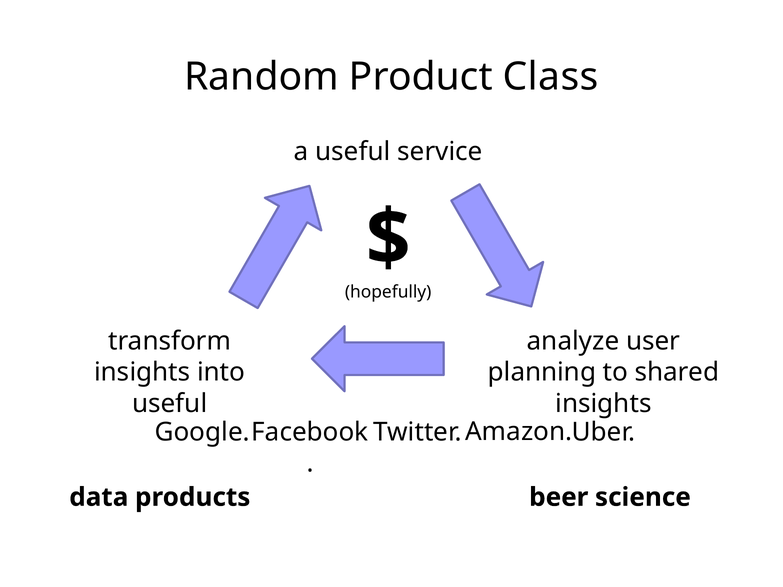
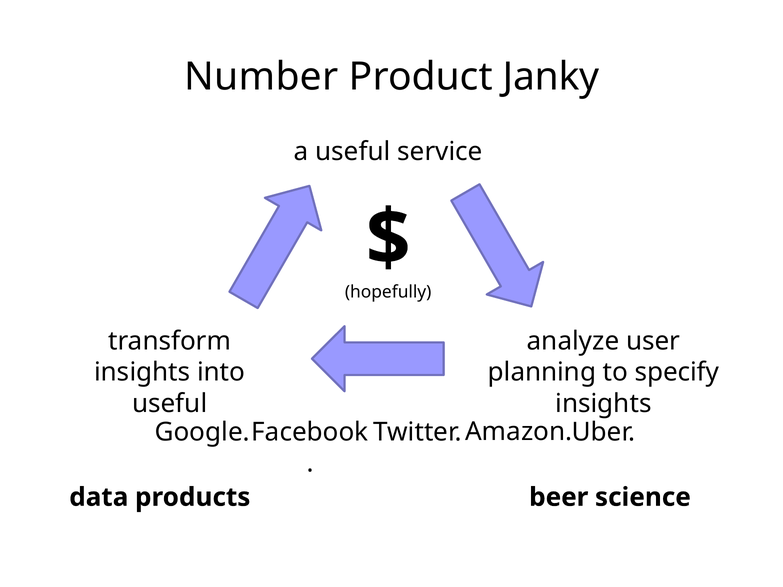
Random: Random -> Number
Class: Class -> Janky
shared: shared -> specify
